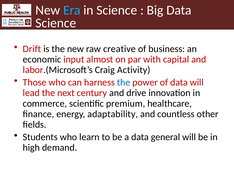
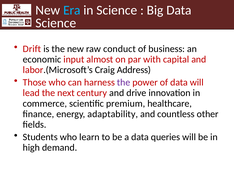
creative: creative -> conduct
Activity: Activity -> Address
the at (124, 82) colour: blue -> purple
general: general -> queries
